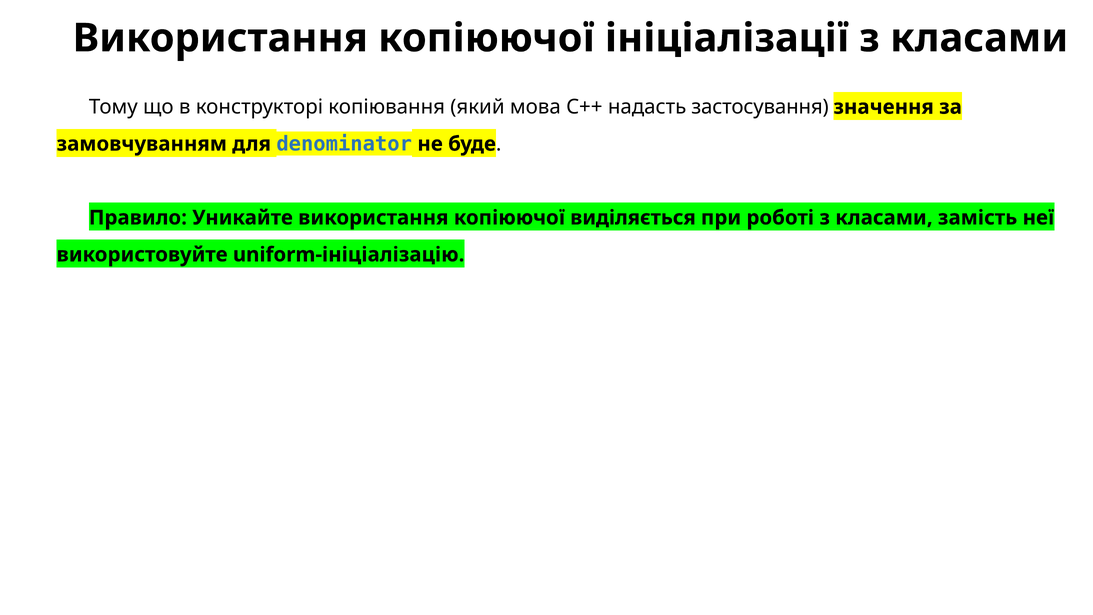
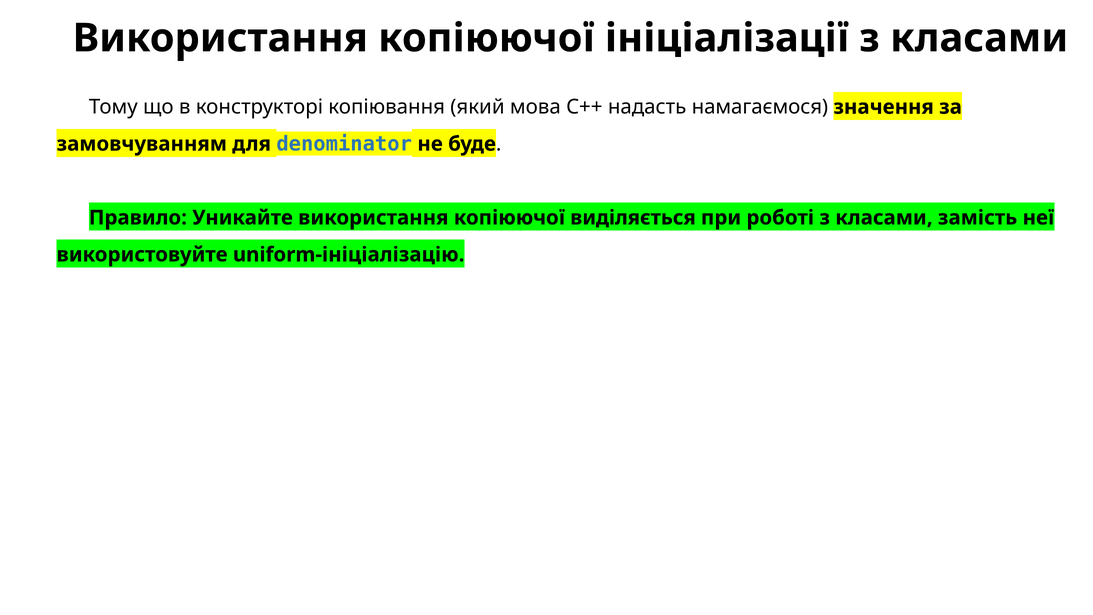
застосування: застосування -> намагаємося
